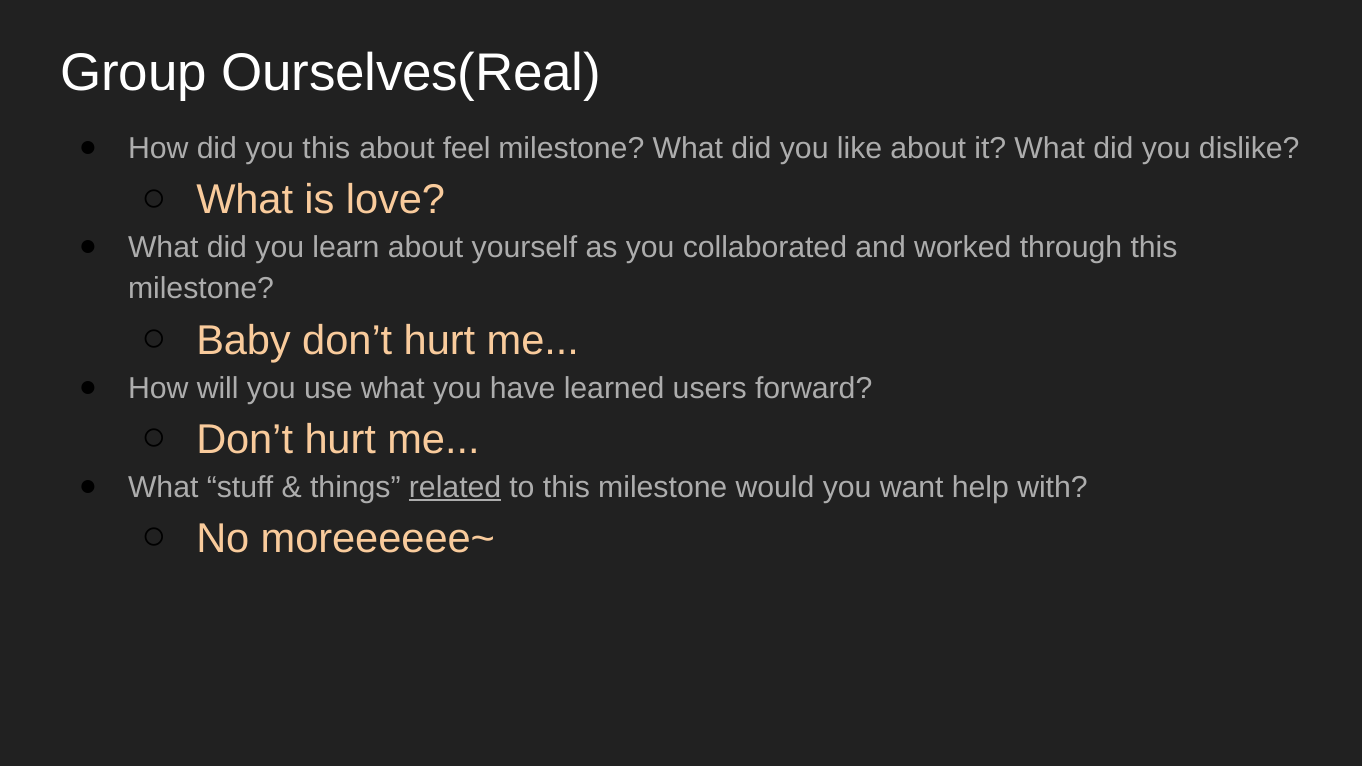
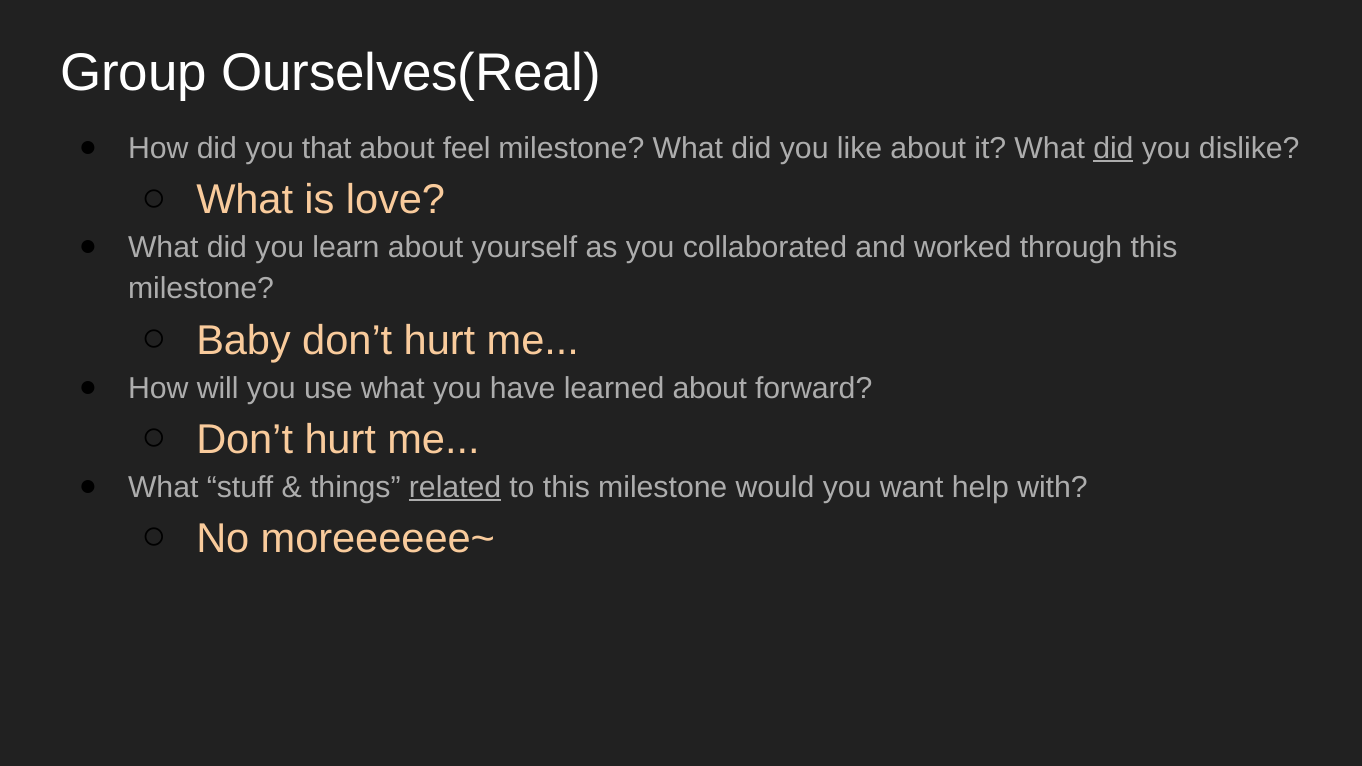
you this: this -> that
did at (1113, 148) underline: none -> present
learned users: users -> about
